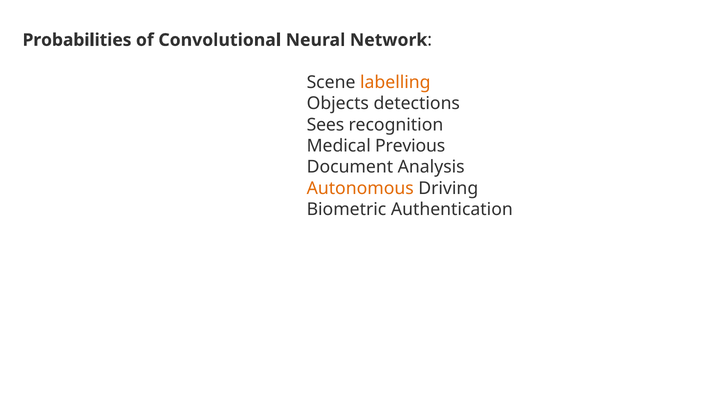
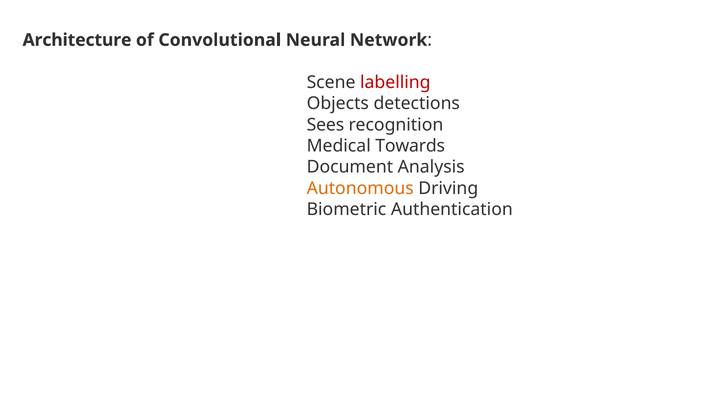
Probabilities: Probabilities -> Architecture
labelling colour: orange -> red
Previous: Previous -> Towards
